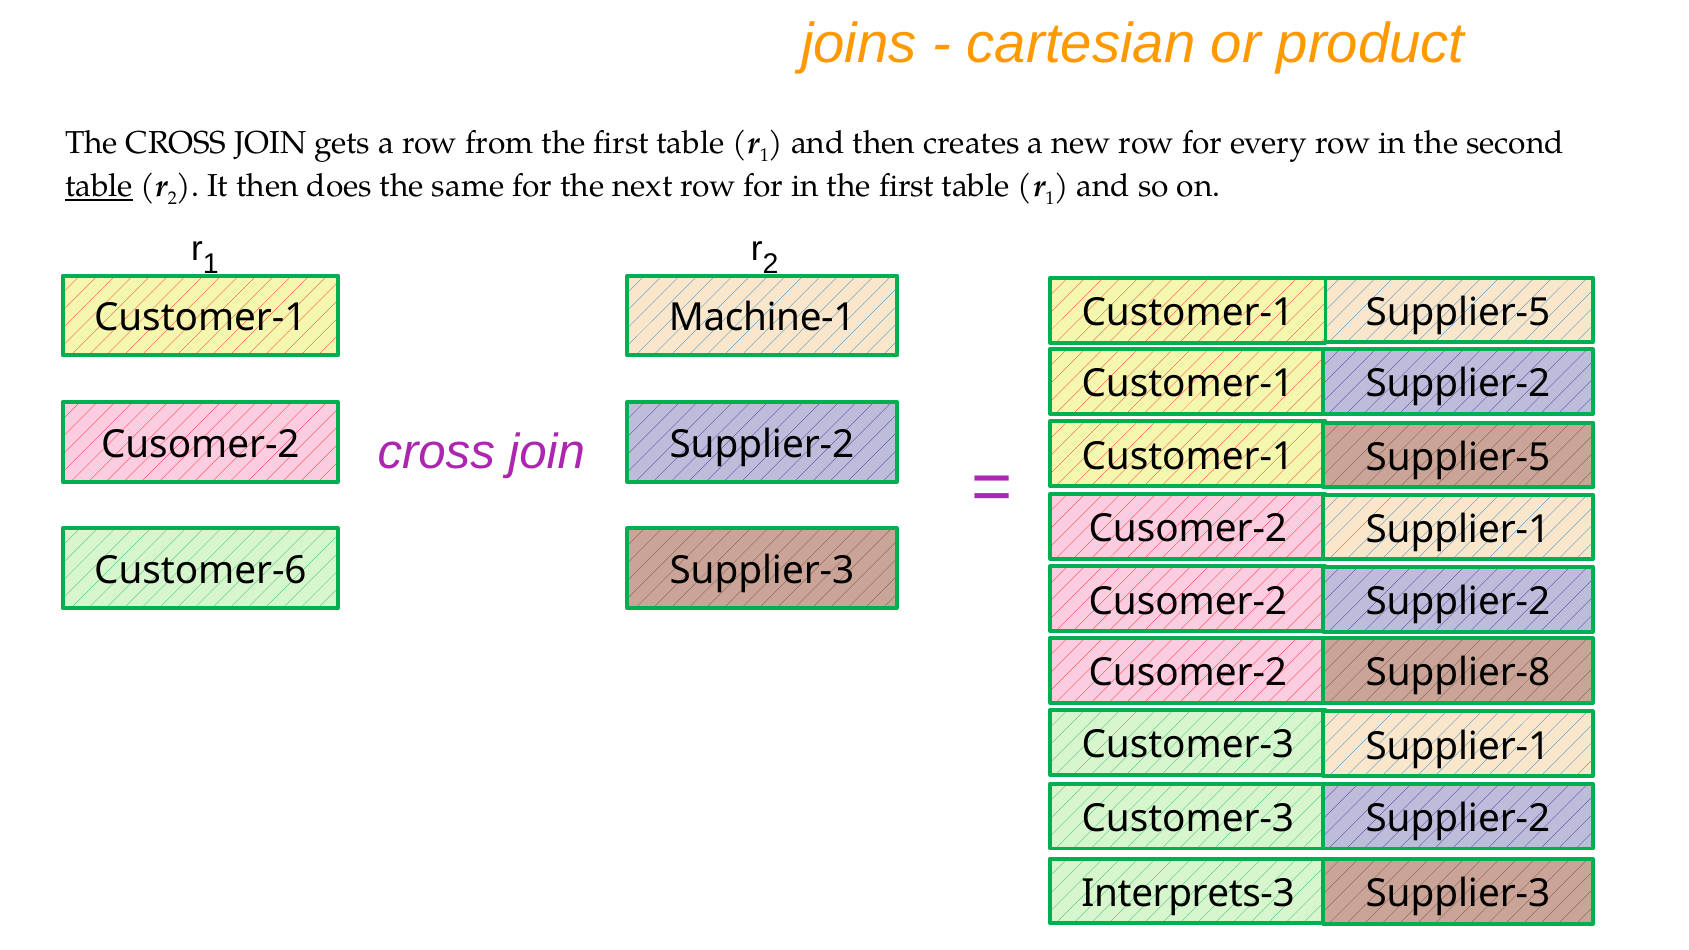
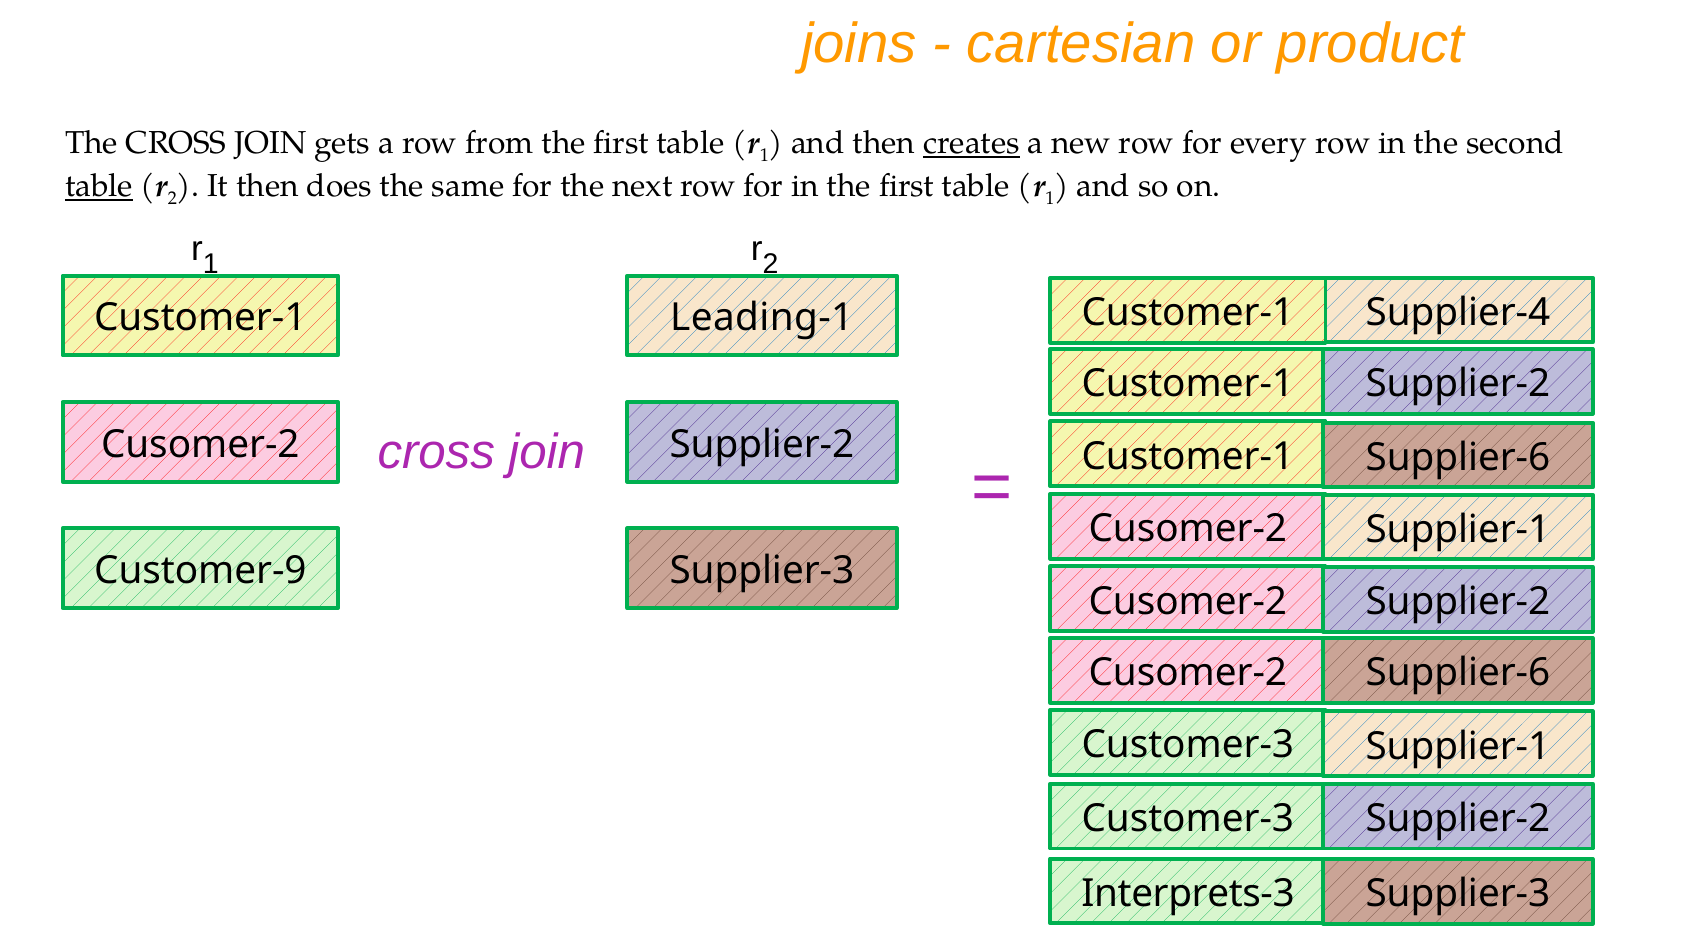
creates underline: none -> present
Supplier-5 at (1458, 313): Supplier-5 -> Supplier-4
Machine-1: Machine-1 -> Leading-1
Supplier-5 at (1458, 458): Supplier-5 -> Supplier-6
Customer-6: Customer-6 -> Customer-9
Supplier-8 at (1458, 673): Supplier-8 -> Supplier-6
